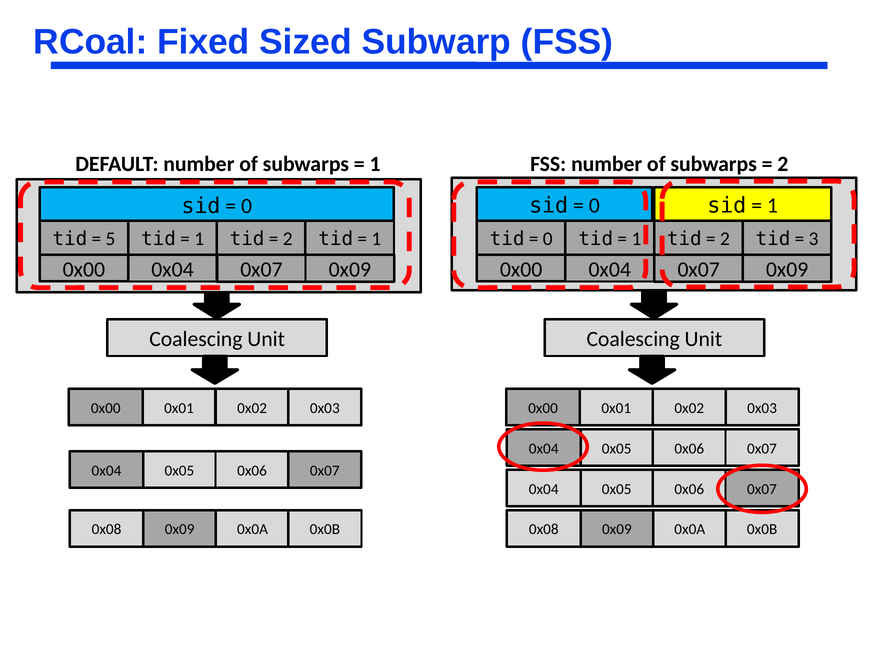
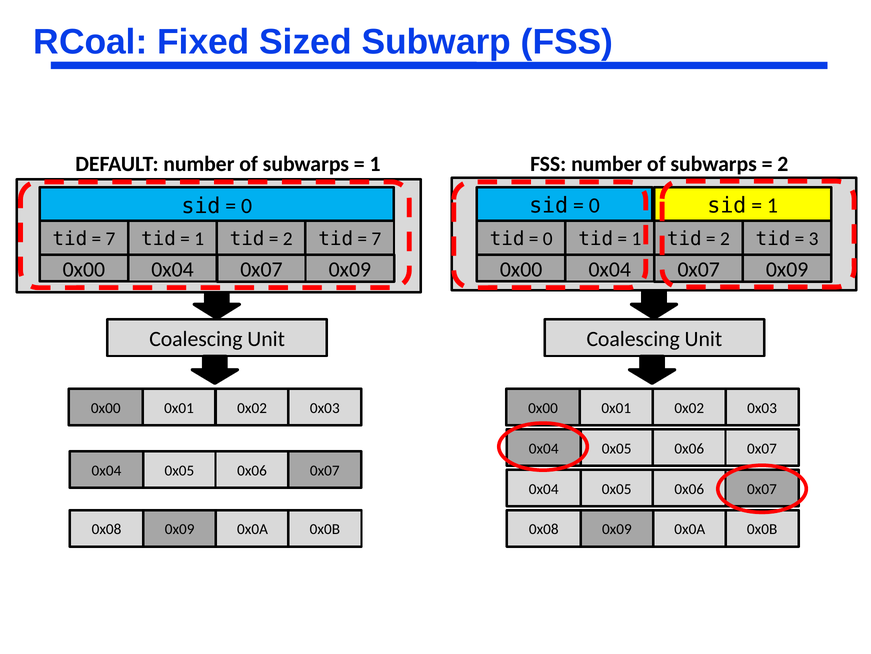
5 at (111, 239): 5 -> 7
1 at (376, 239): 1 -> 7
